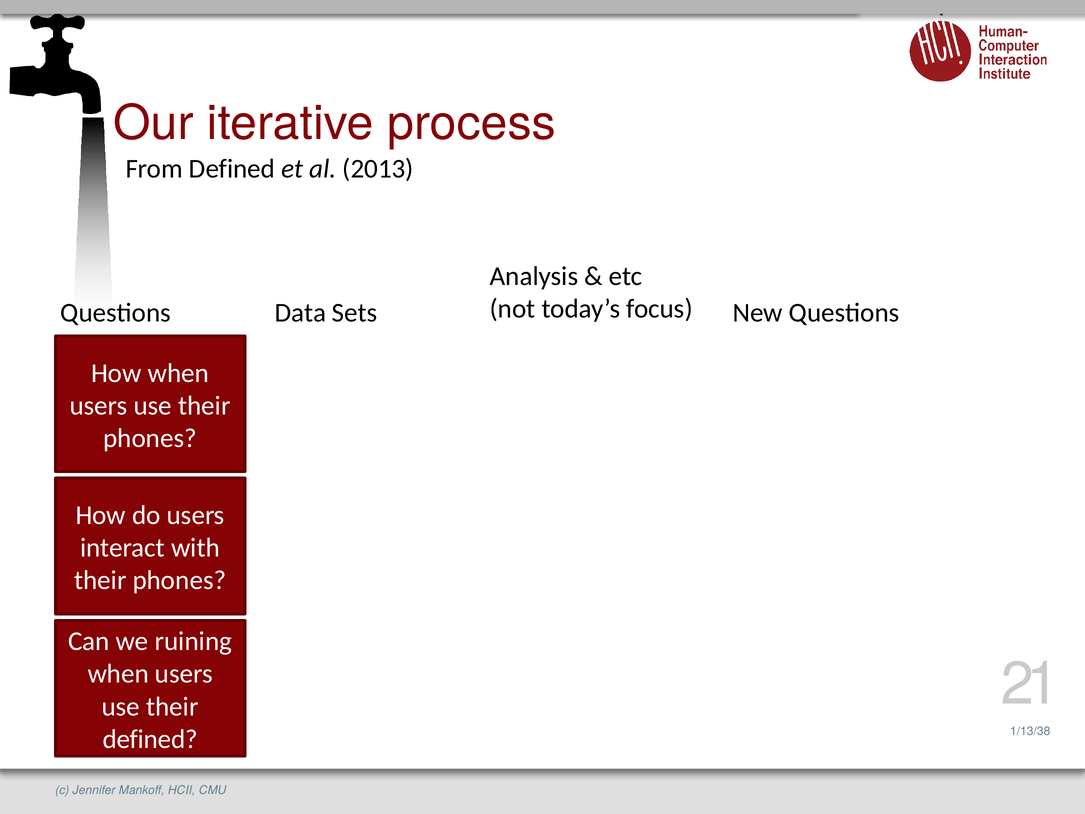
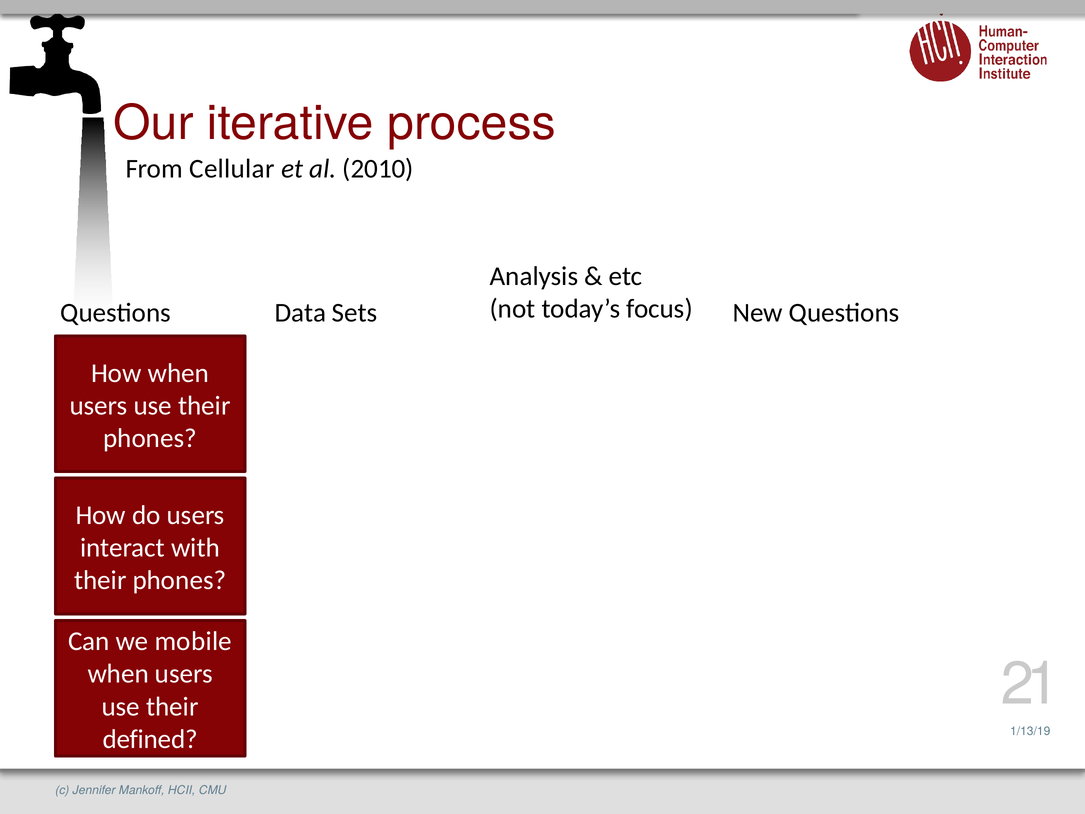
From Defined: Defined -> Cellular
2013: 2013 -> 2010
ruining: ruining -> mobile
1/13/38: 1/13/38 -> 1/13/19
